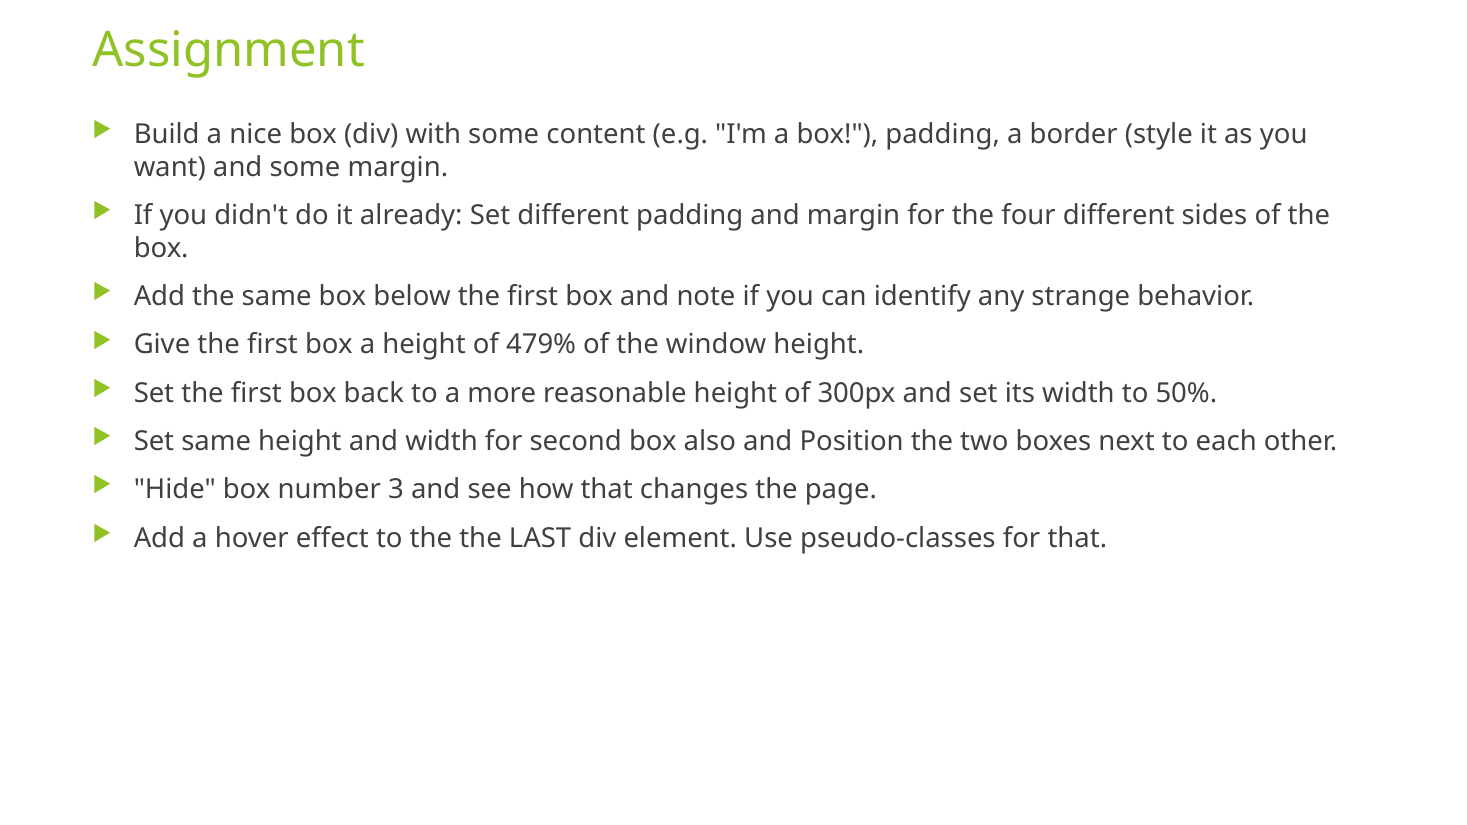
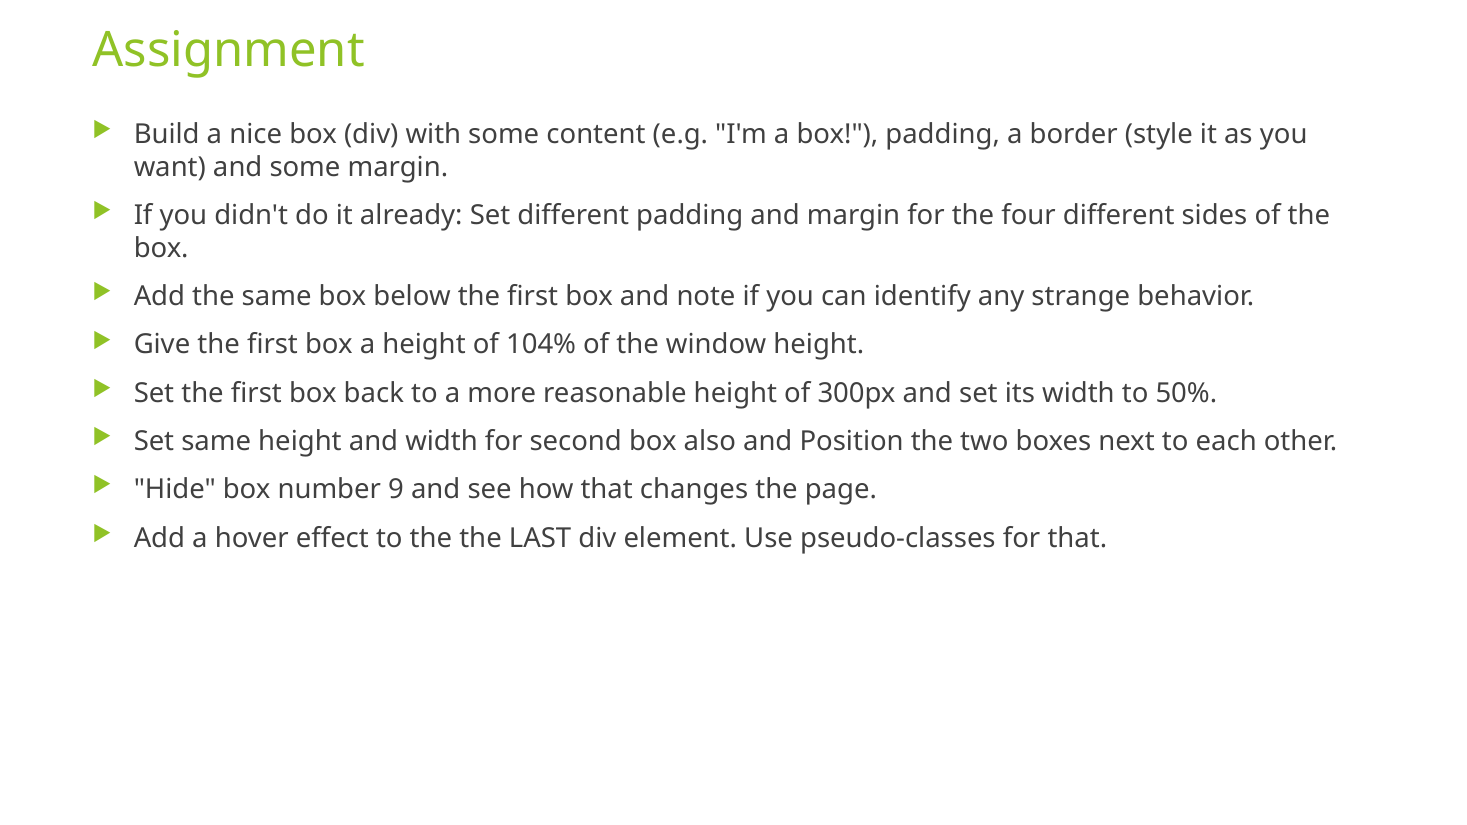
479%: 479% -> 104%
3: 3 -> 9
